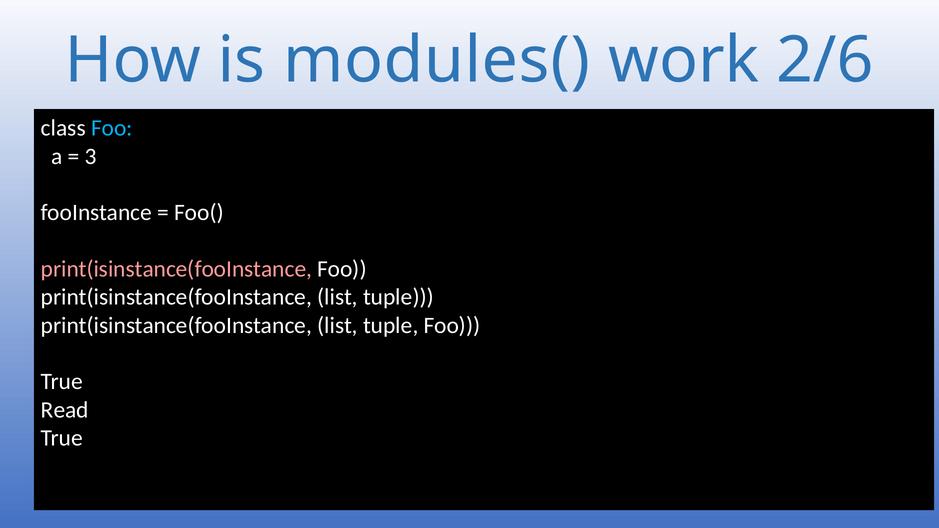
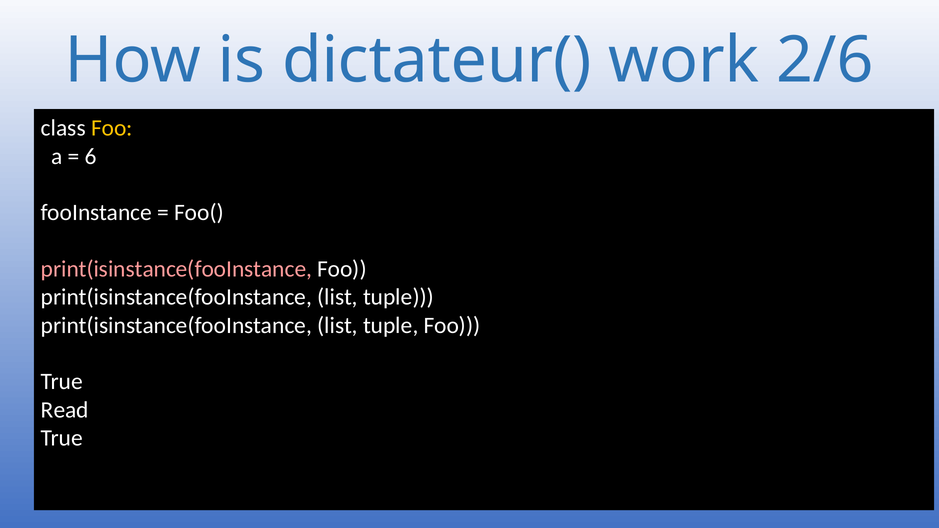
modules(: modules( -> dictateur(
Foo at (112, 128) colour: light blue -> yellow
3: 3 -> 6
